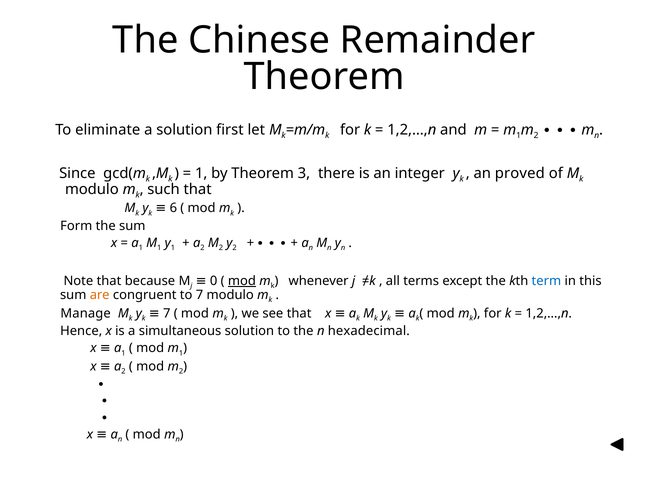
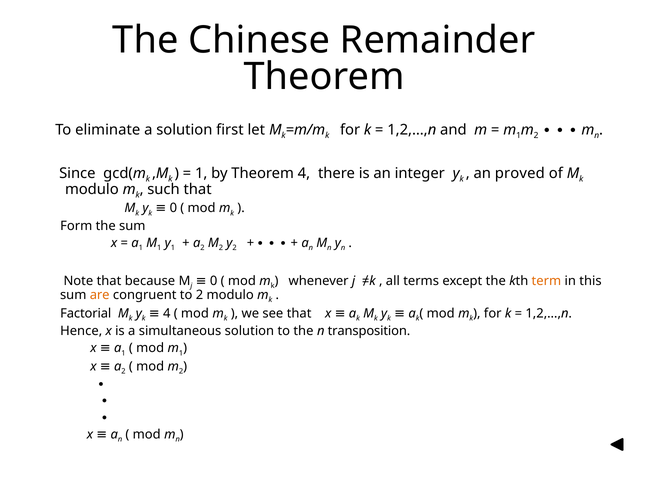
Theorem 3: 3 -> 4
6 at (173, 208): 6 -> 0
mod at (242, 281) underline: present -> none
term colour: blue -> orange
to 7: 7 -> 2
Manage: Manage -> Factorial
7 at (167, 313): 7 -> 4
hexadecimal: hexadecimal -> transposition
